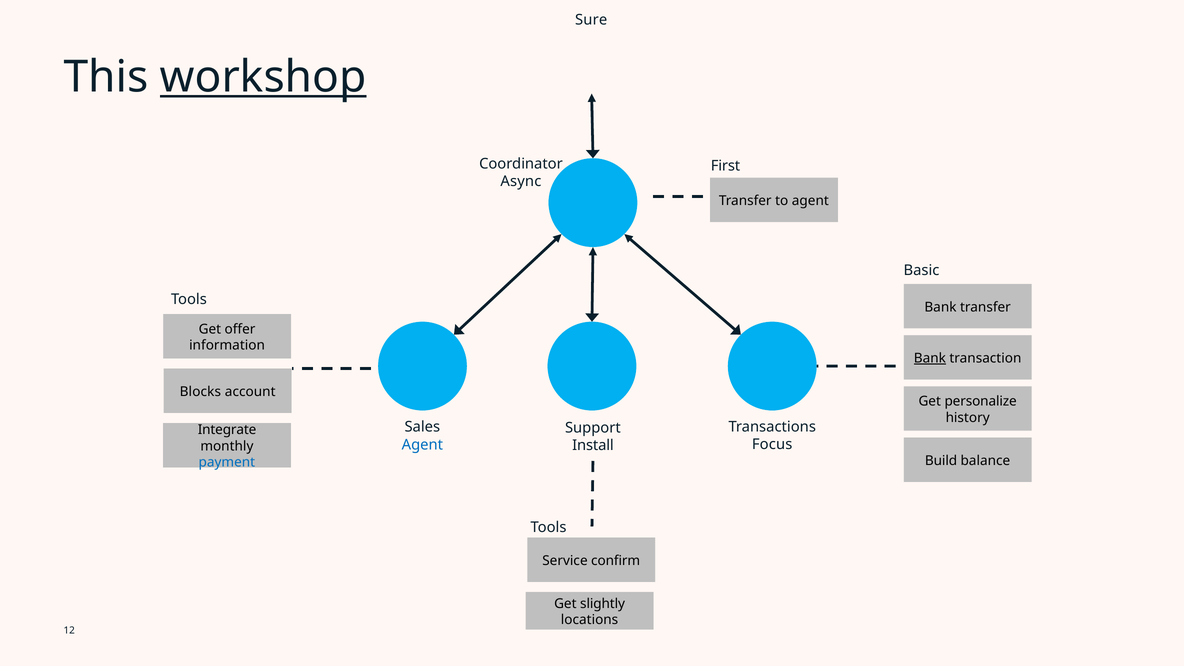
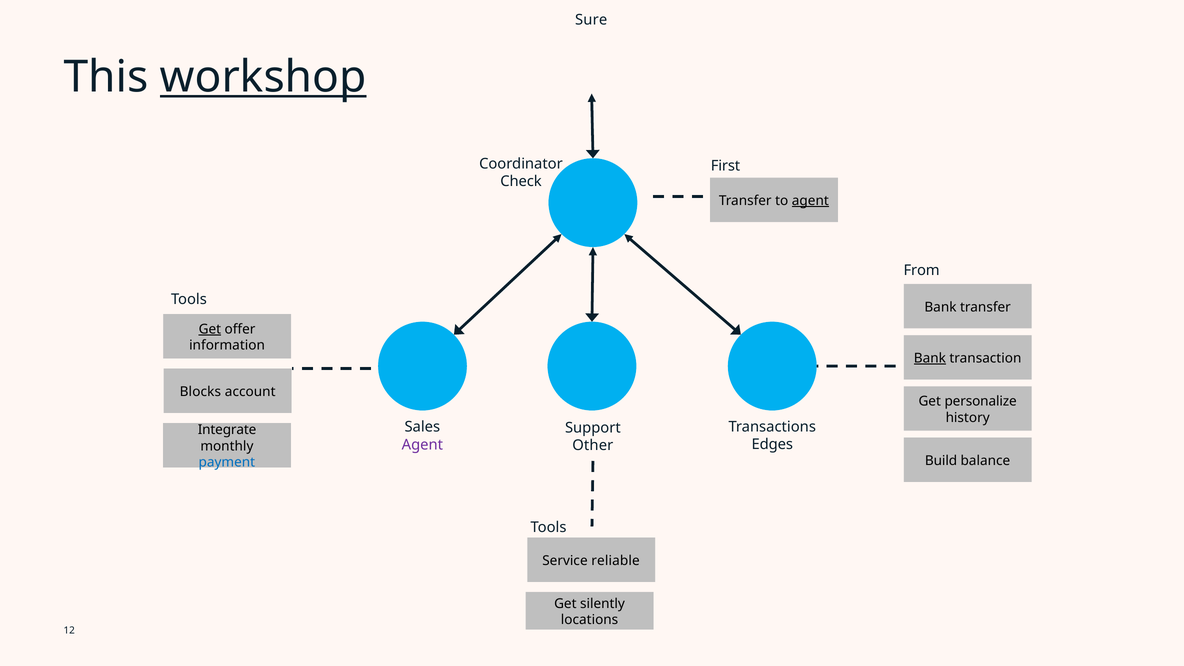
Async: Async -> Check
agent at (810, 201) underline: none -> present
Basic: Basic -> From
Get at (210, 329) underline: none -> present
Focus: Focus -> Edges
Agent at (422, 445) colour: blue -> purple
Install: Install -> Other
confirm: confirm -> reliable
slightly: slightly -> silently
